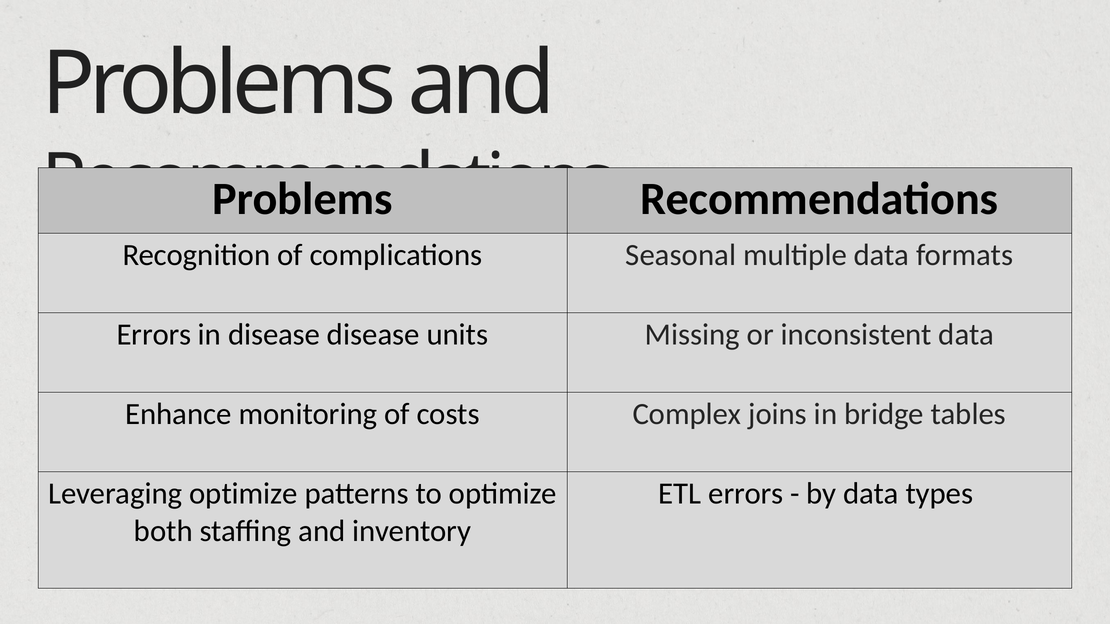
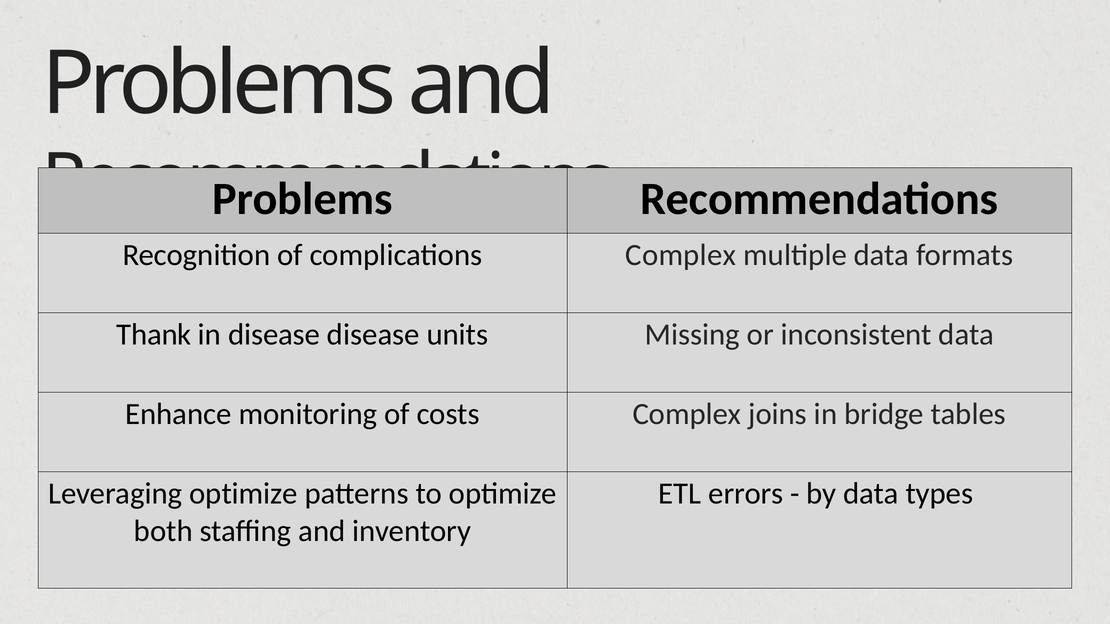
complications Seasonal: Seasonal -> Complex
Errors at (154, 335): Errors -> Thank
